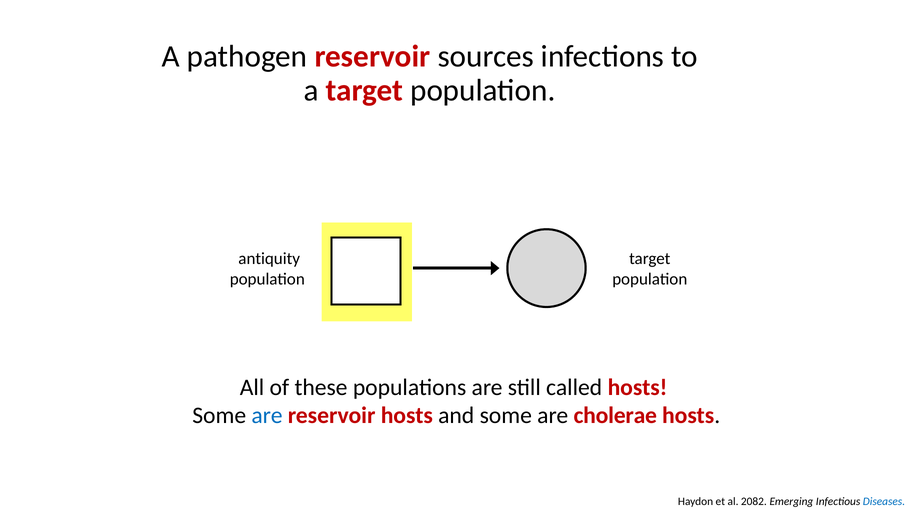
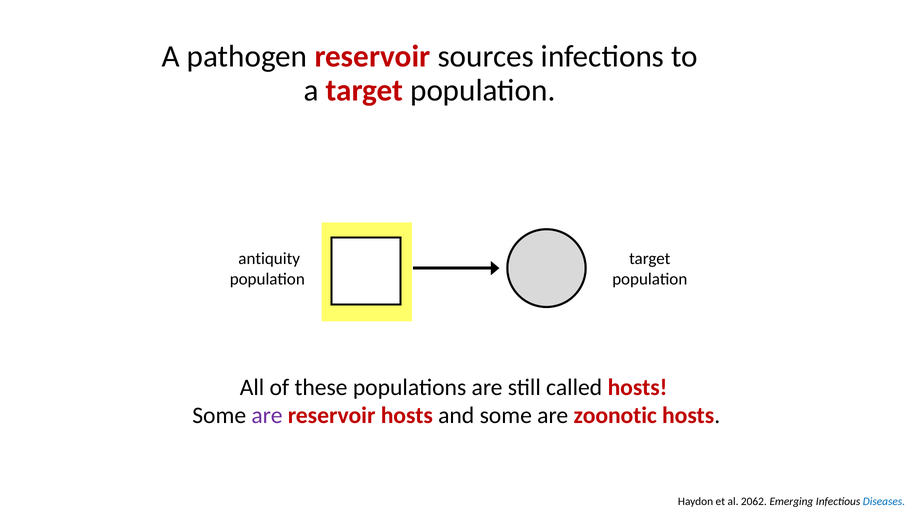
are at (267, 415) colour: blue -> purple
cholerae: cholerae -> zoonotic
2082: 2082 -> 2062
